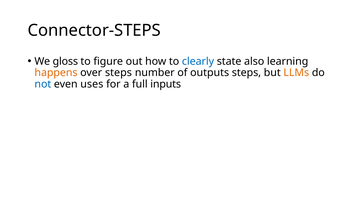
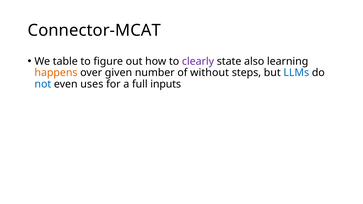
Connector-STEPS: Connector-STEPS -> Connector-MCAT
gloss: gloss -> table
clearly colour: blue -> purple
over steps: steps -> given
outputs: outputs -> without
LLMs colour: orange -> blue
